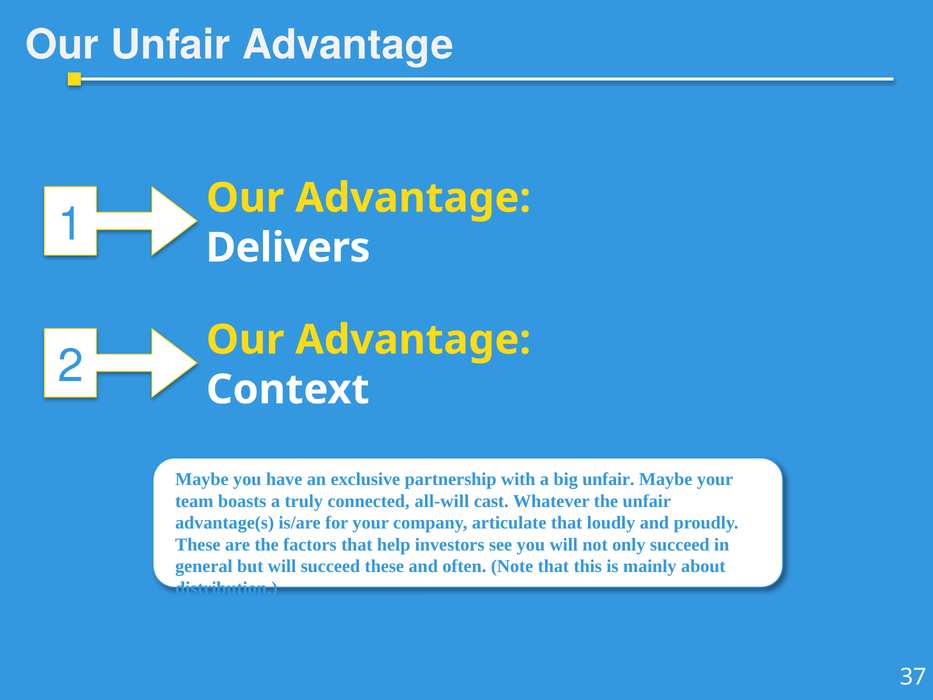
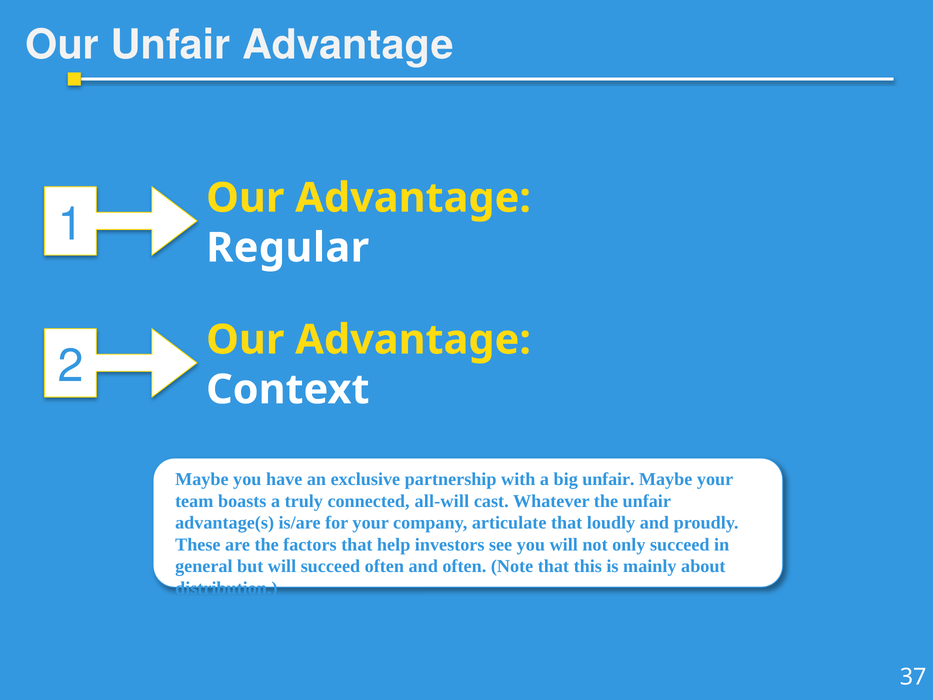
Delivers: Delivers -> Regular
succeed these: these -> often
